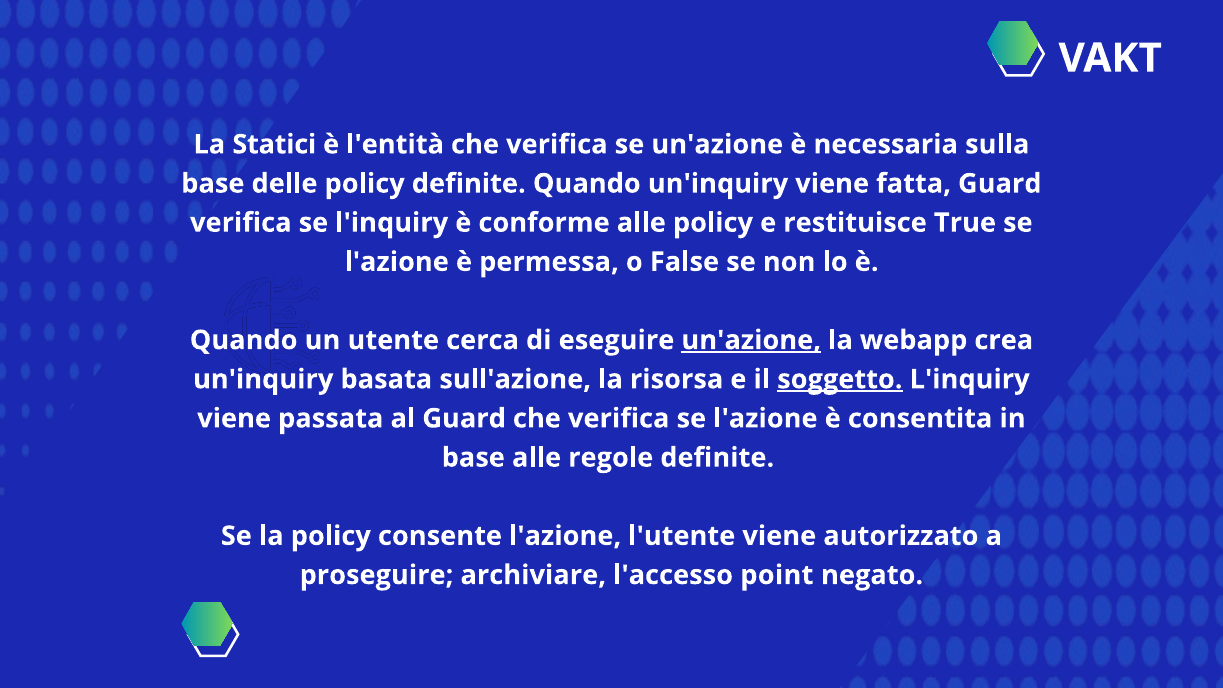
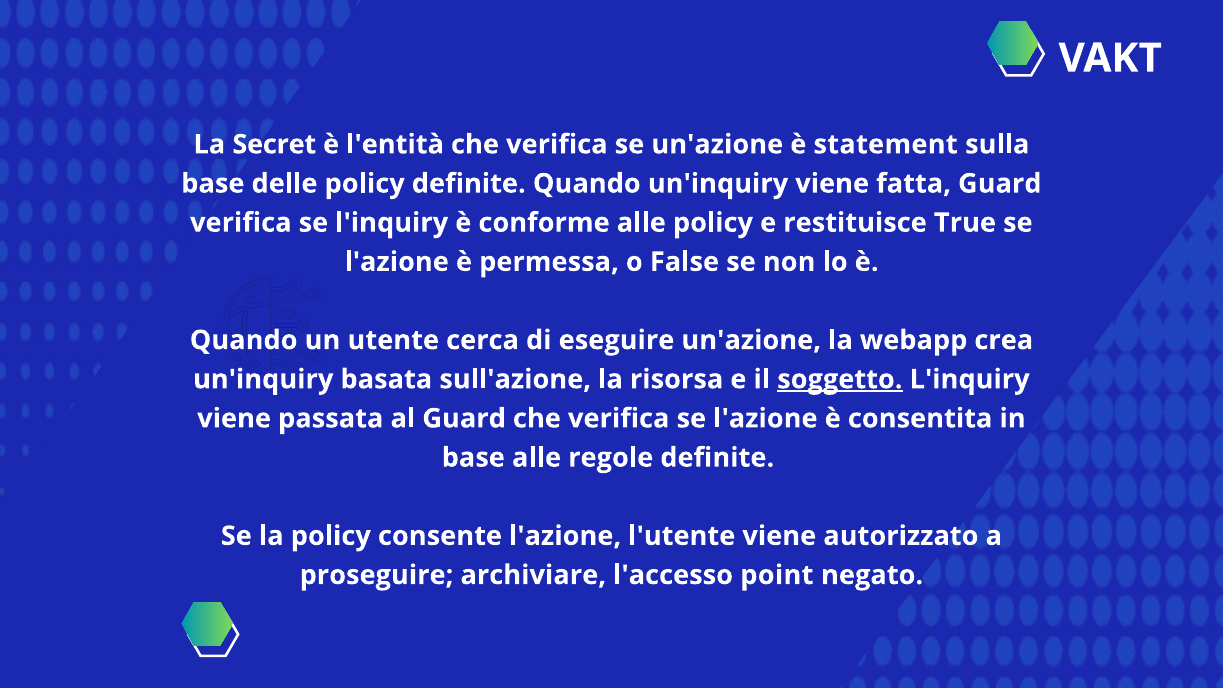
Statici: Statici -> Secret
necessaria: necessaria -> statement
un'azione at (751, 340) underline: present -> none
